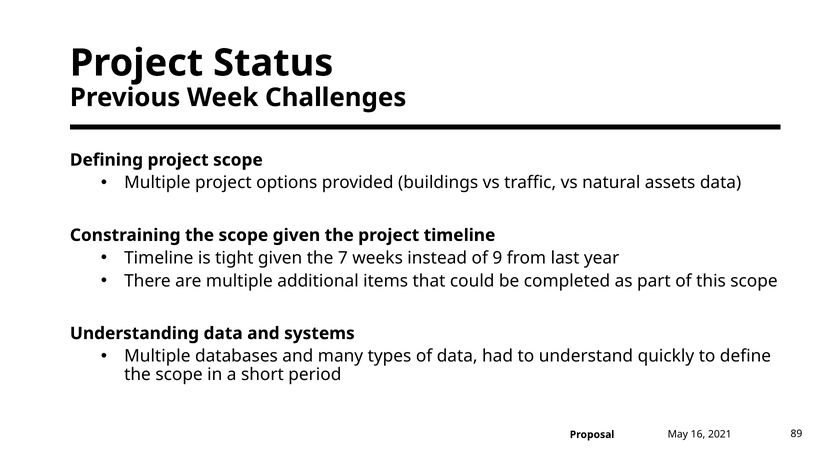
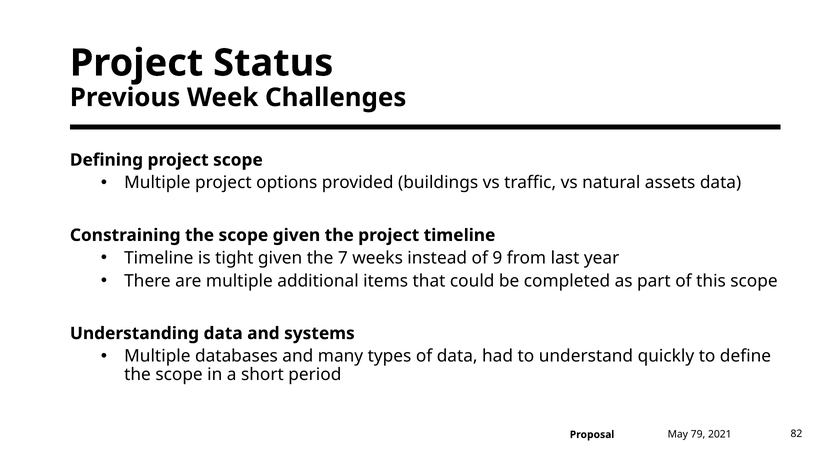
16: 16 -> 79
89: 89 -> 82
